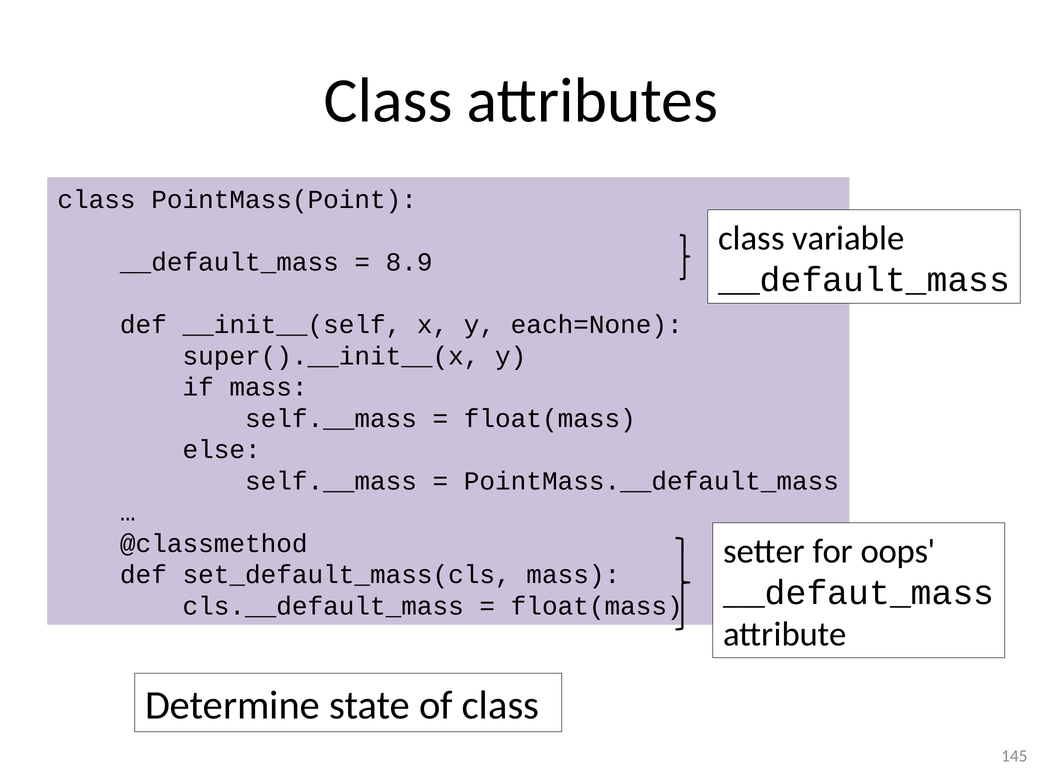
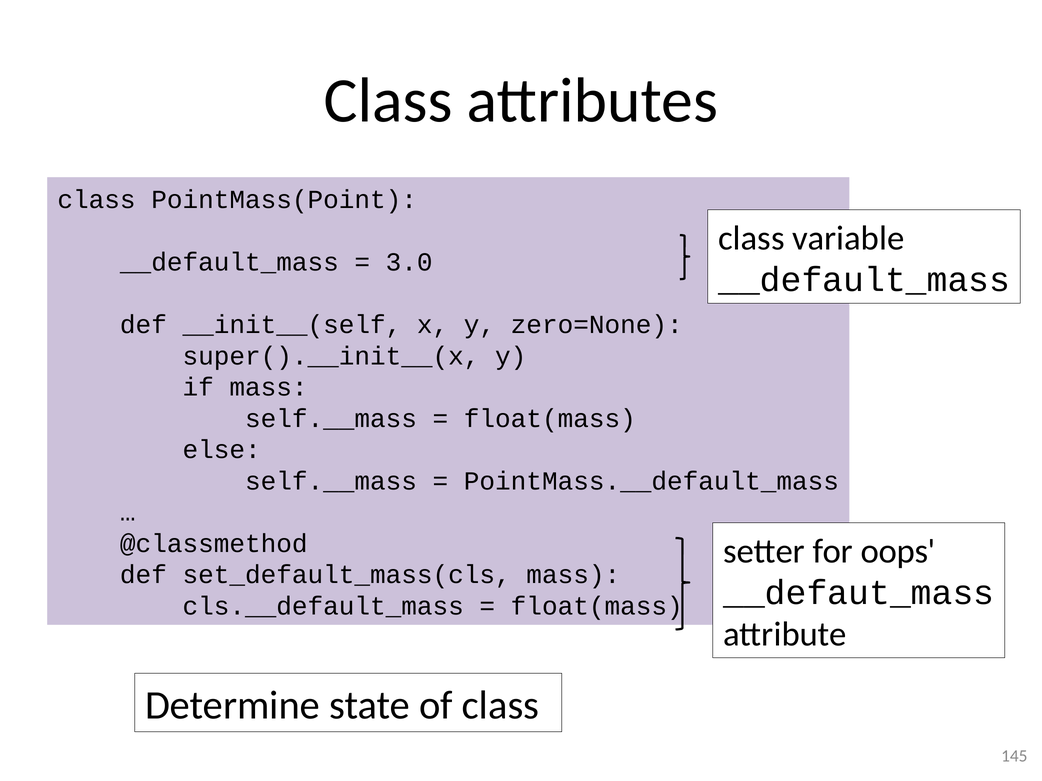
8.9: 8.9 -> 3.0
each=None: each=None -> zero=None
